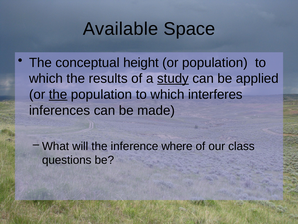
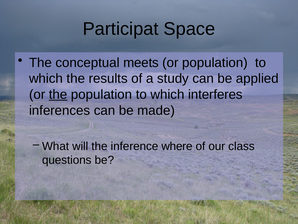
Available: Available -> Participat
height: height -> meets
study underline: present -> none
